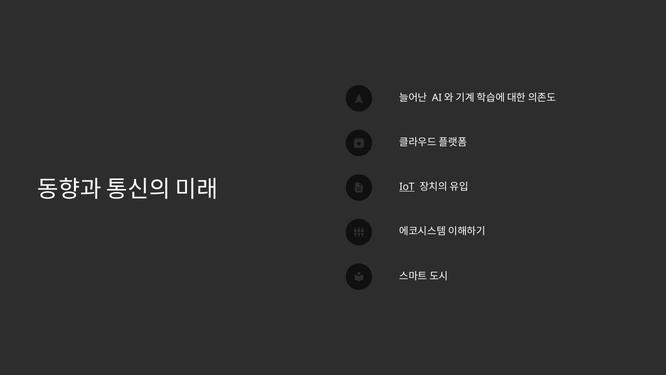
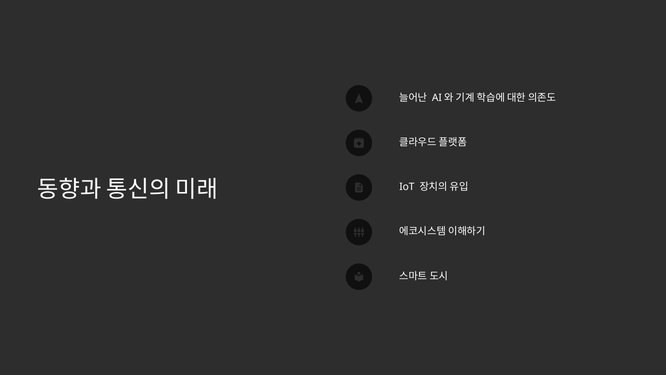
IoT underline: present -> none
